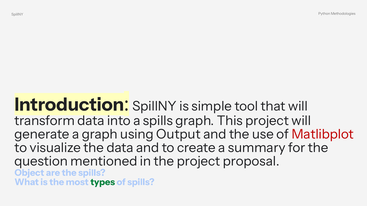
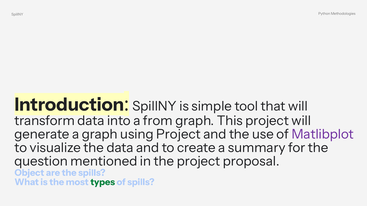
a spills: spills -> from
using Output: Output -> Project
Matlibplot colour: red -> purple
